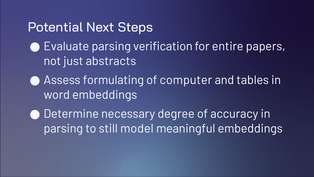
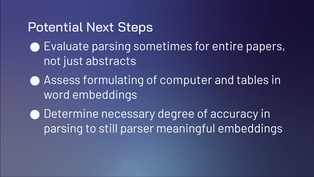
verification: verification -> sometimes
model: model -> parser
